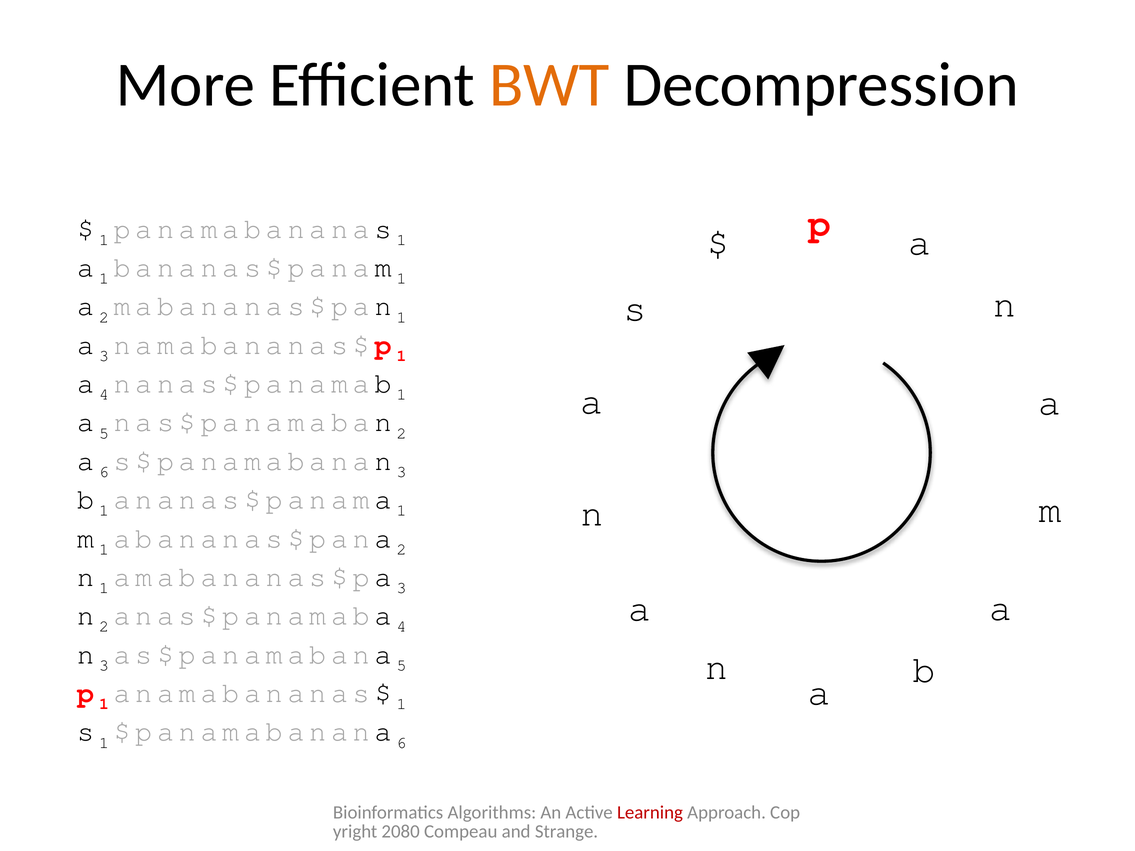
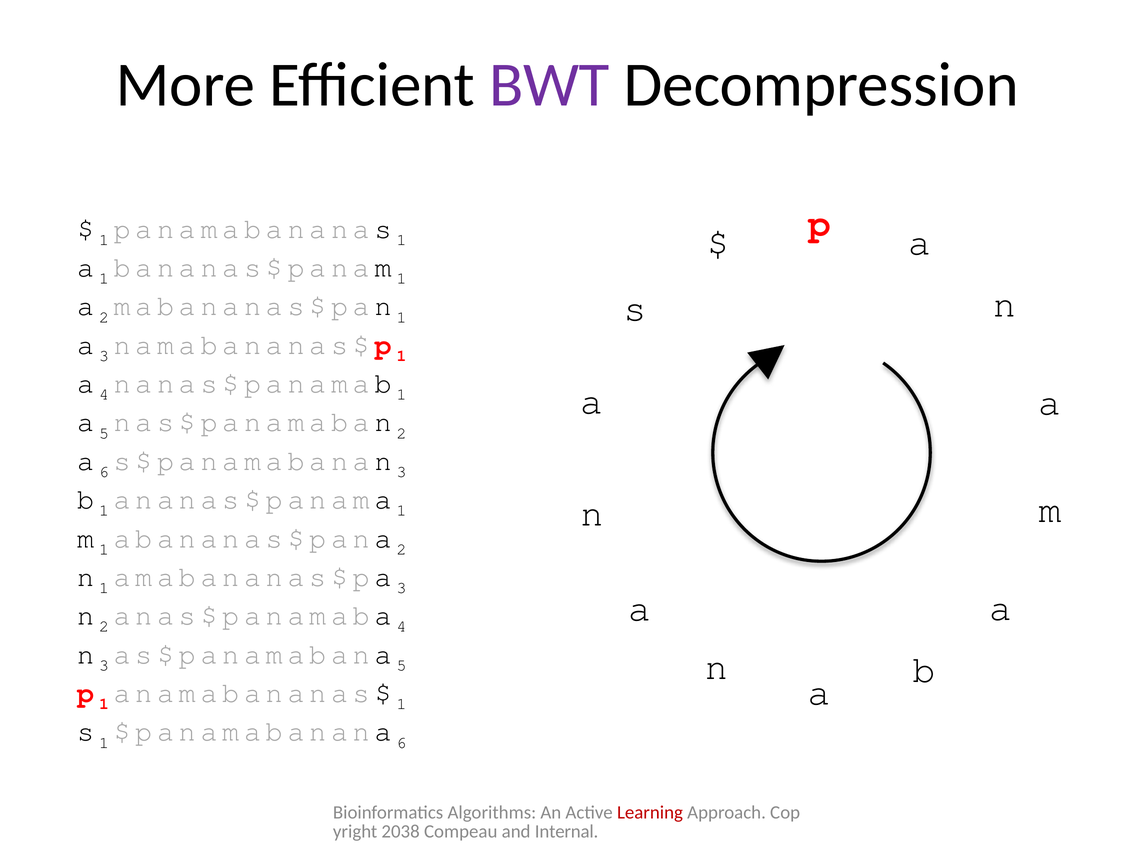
BWT colour: orange -> purple
2080: 2080 -> 2038
Strange: Strange -> Internal
